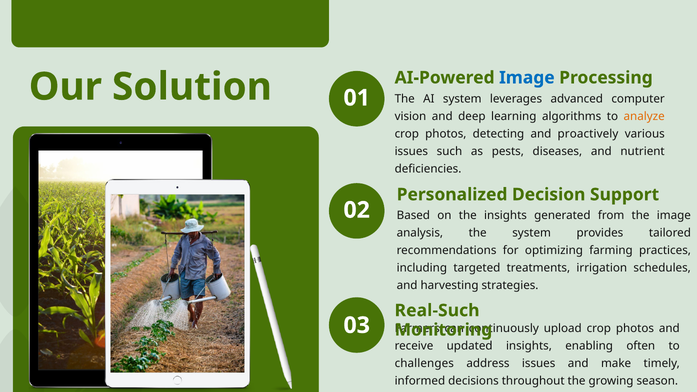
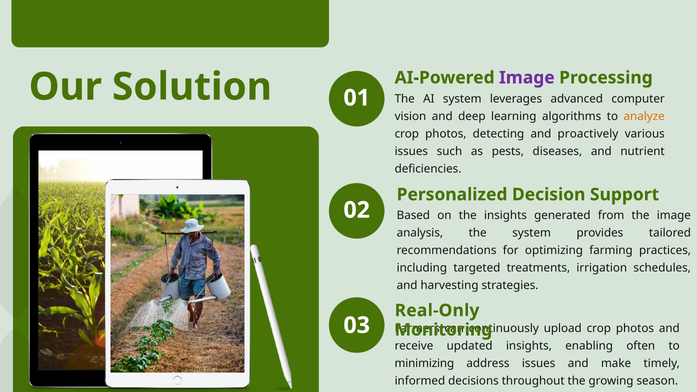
Image at (527, 78) colour: blue -> purple
Real-Such: Real-Such -> Real-Only
challenges: challenges -> minimizing
